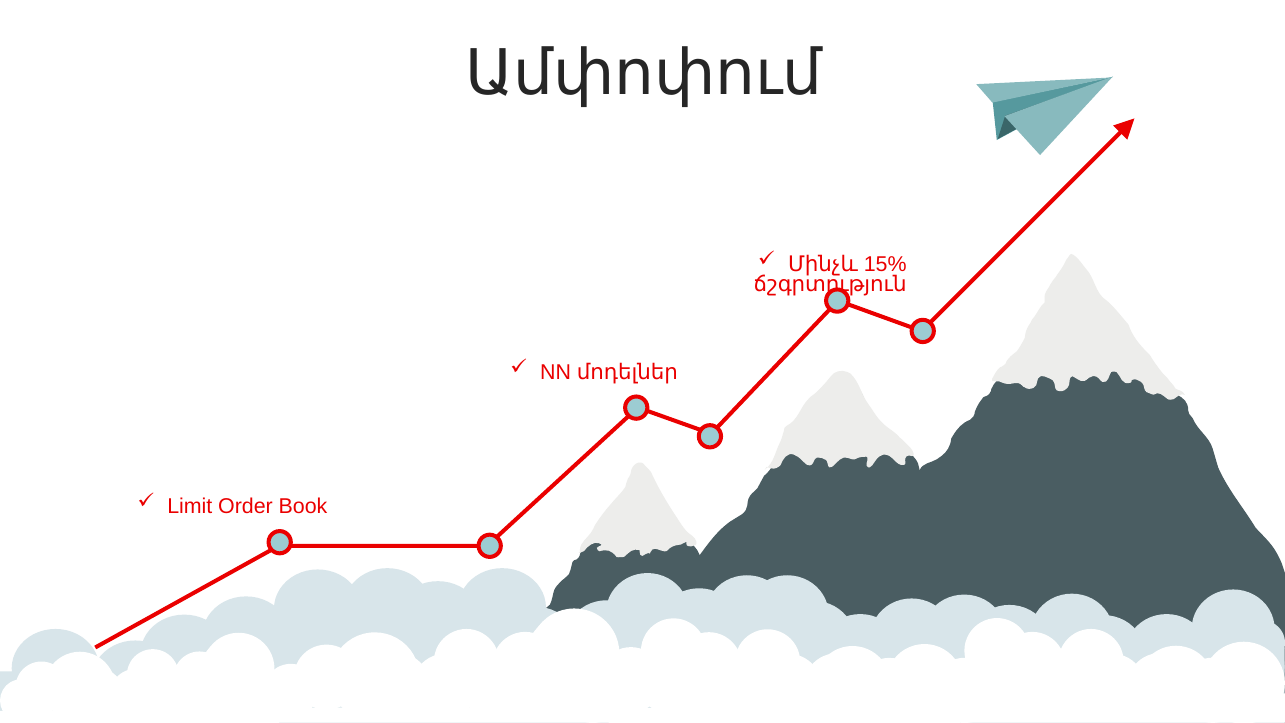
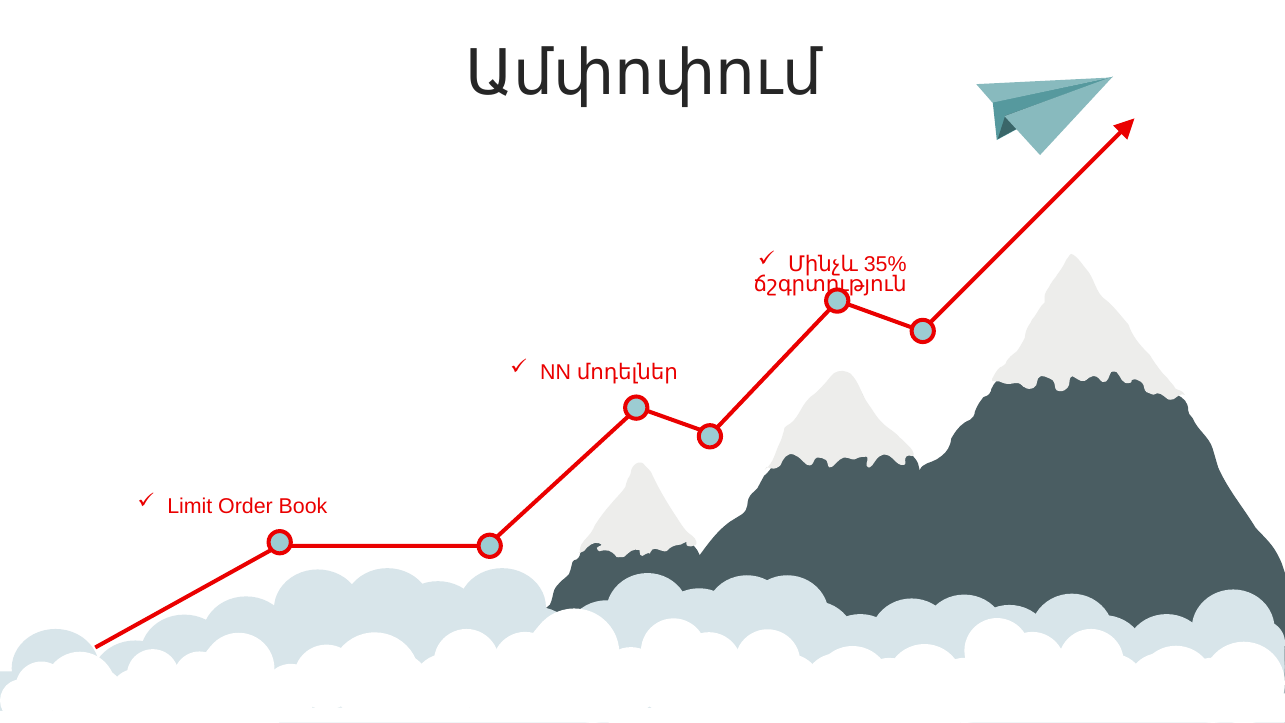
15%: 15% -> 35%
